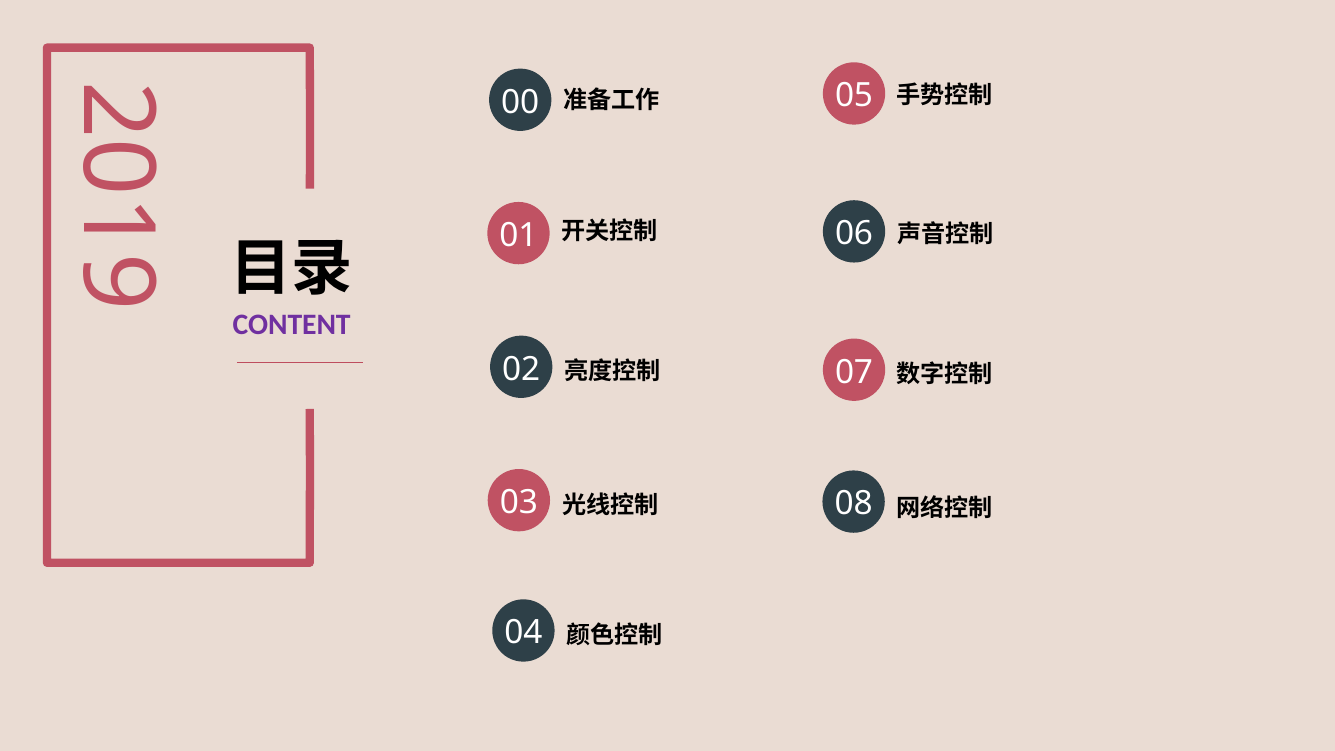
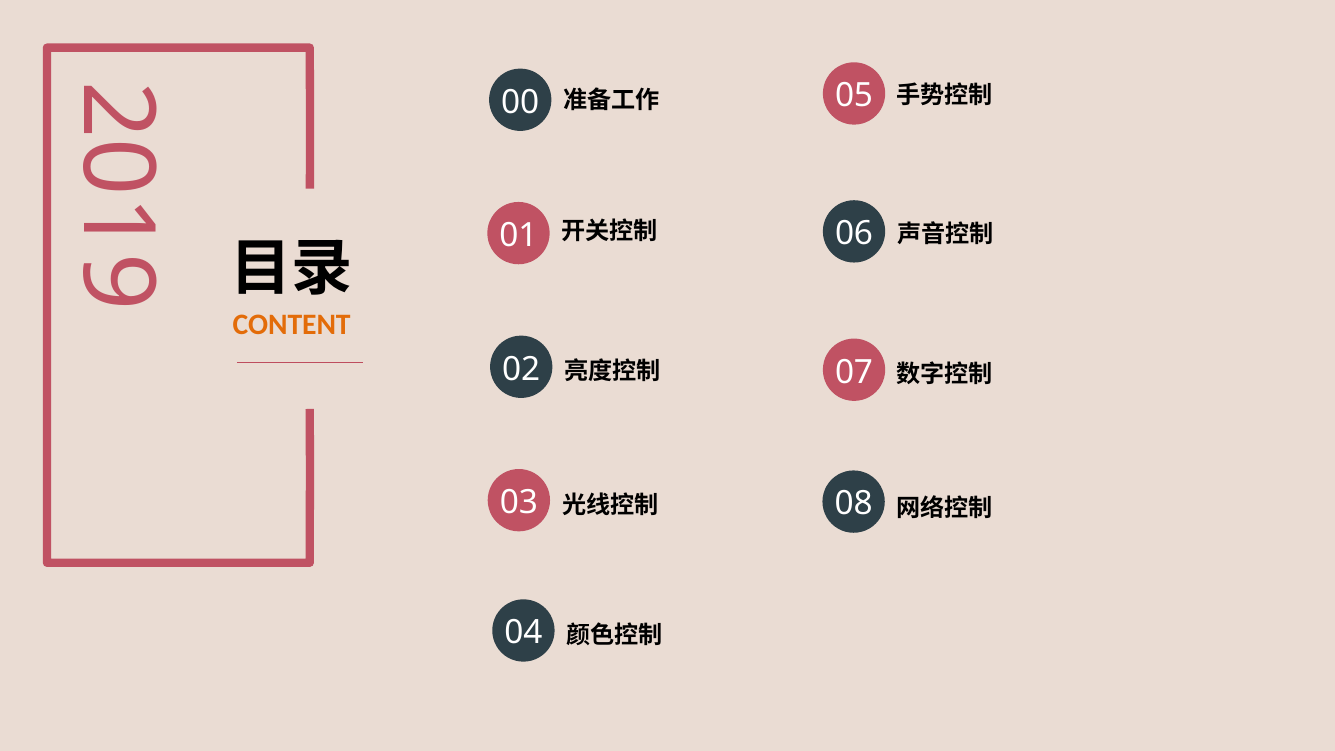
CONTENT colour: purple -> orange
